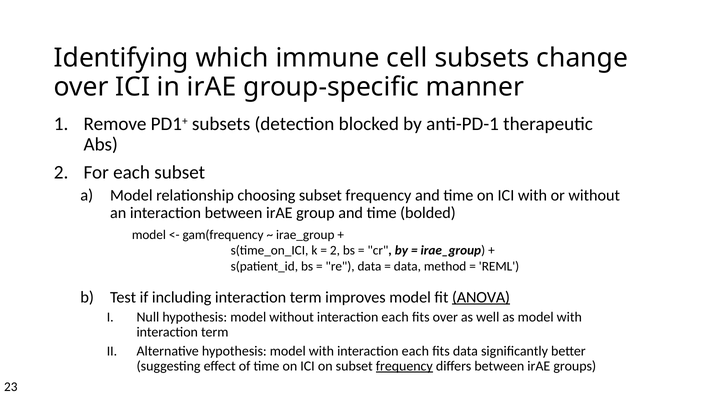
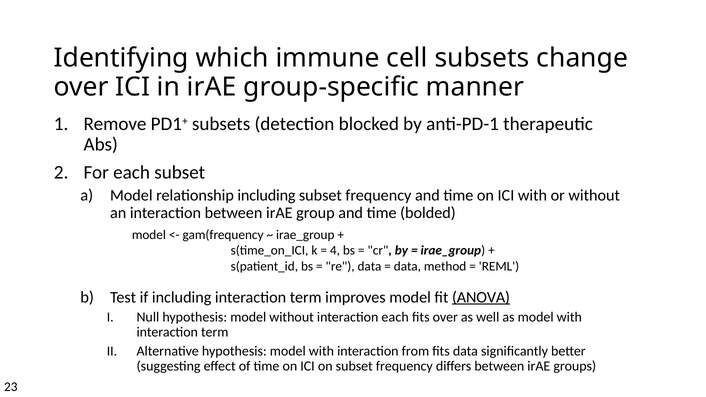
relationship choosing: choosing -> including
2 at (335, 251): 2 -> 4
with interaction each: each -> from
frequency at (404, 366) underline: present -> none
